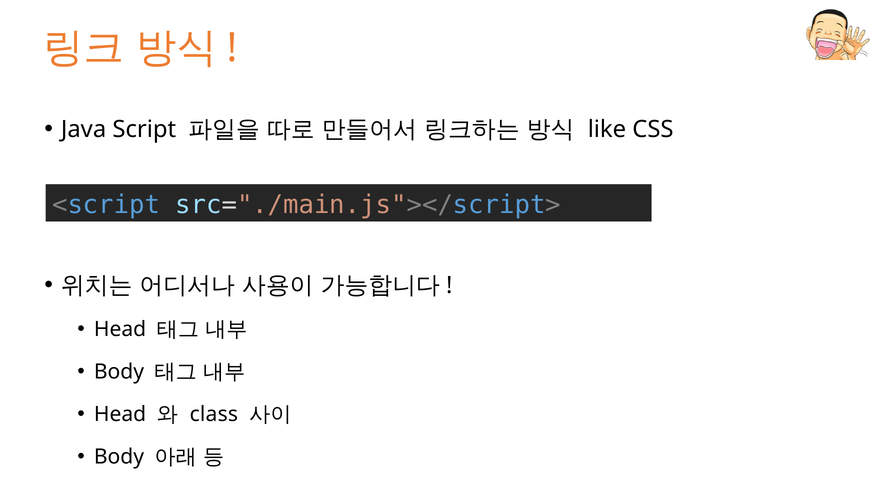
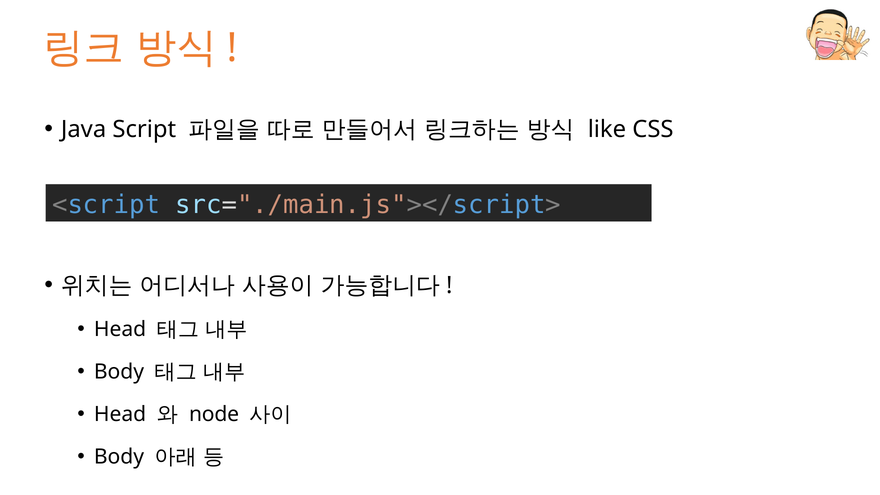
class: class -> node
